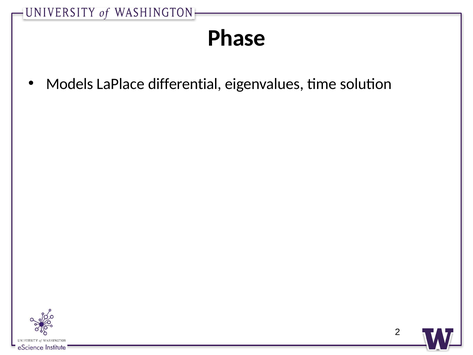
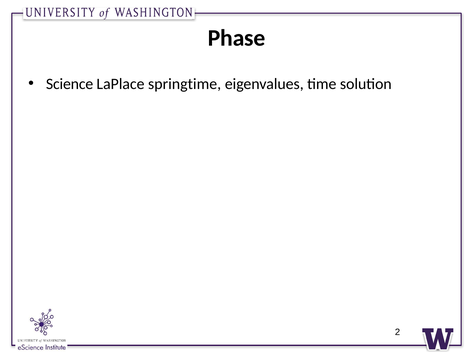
Models: Models -> Science
differential: differential -> springtime
